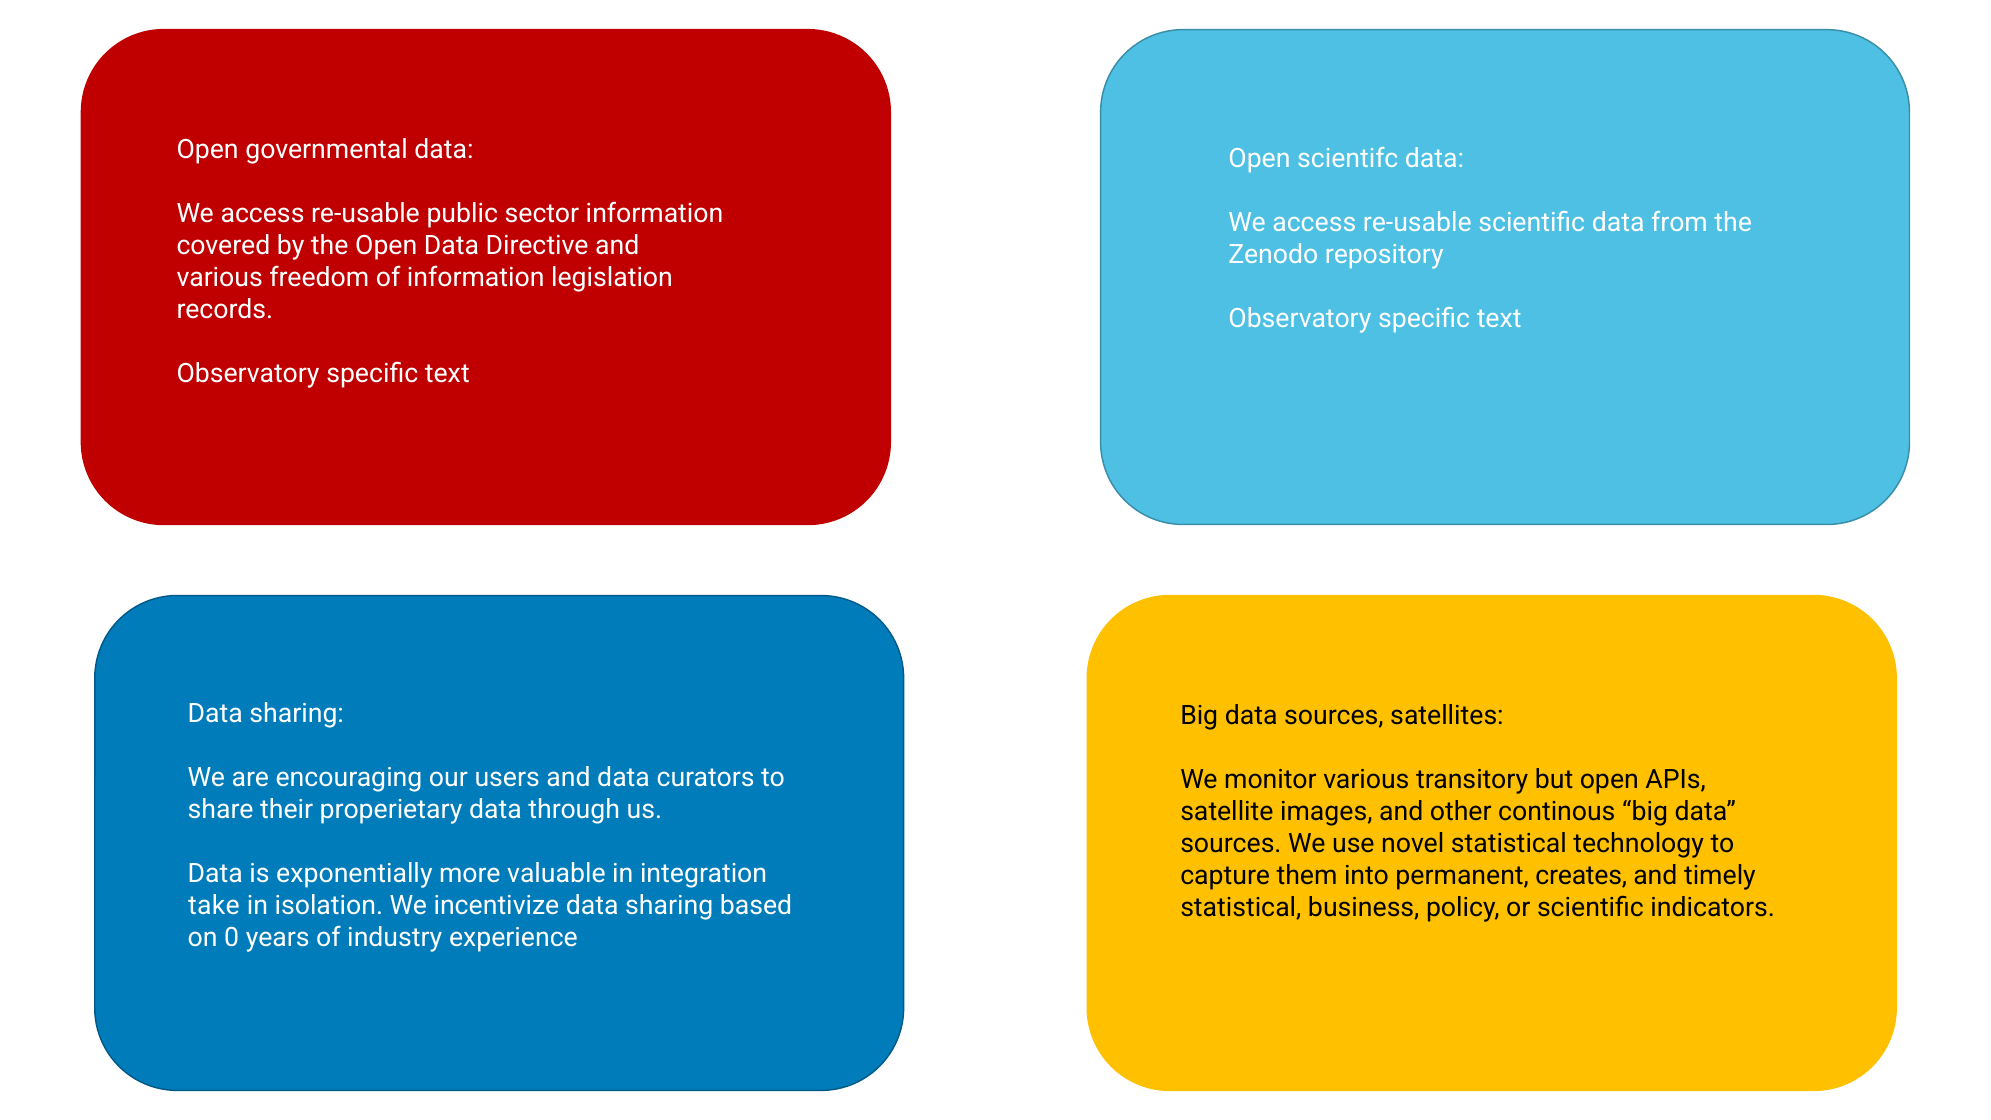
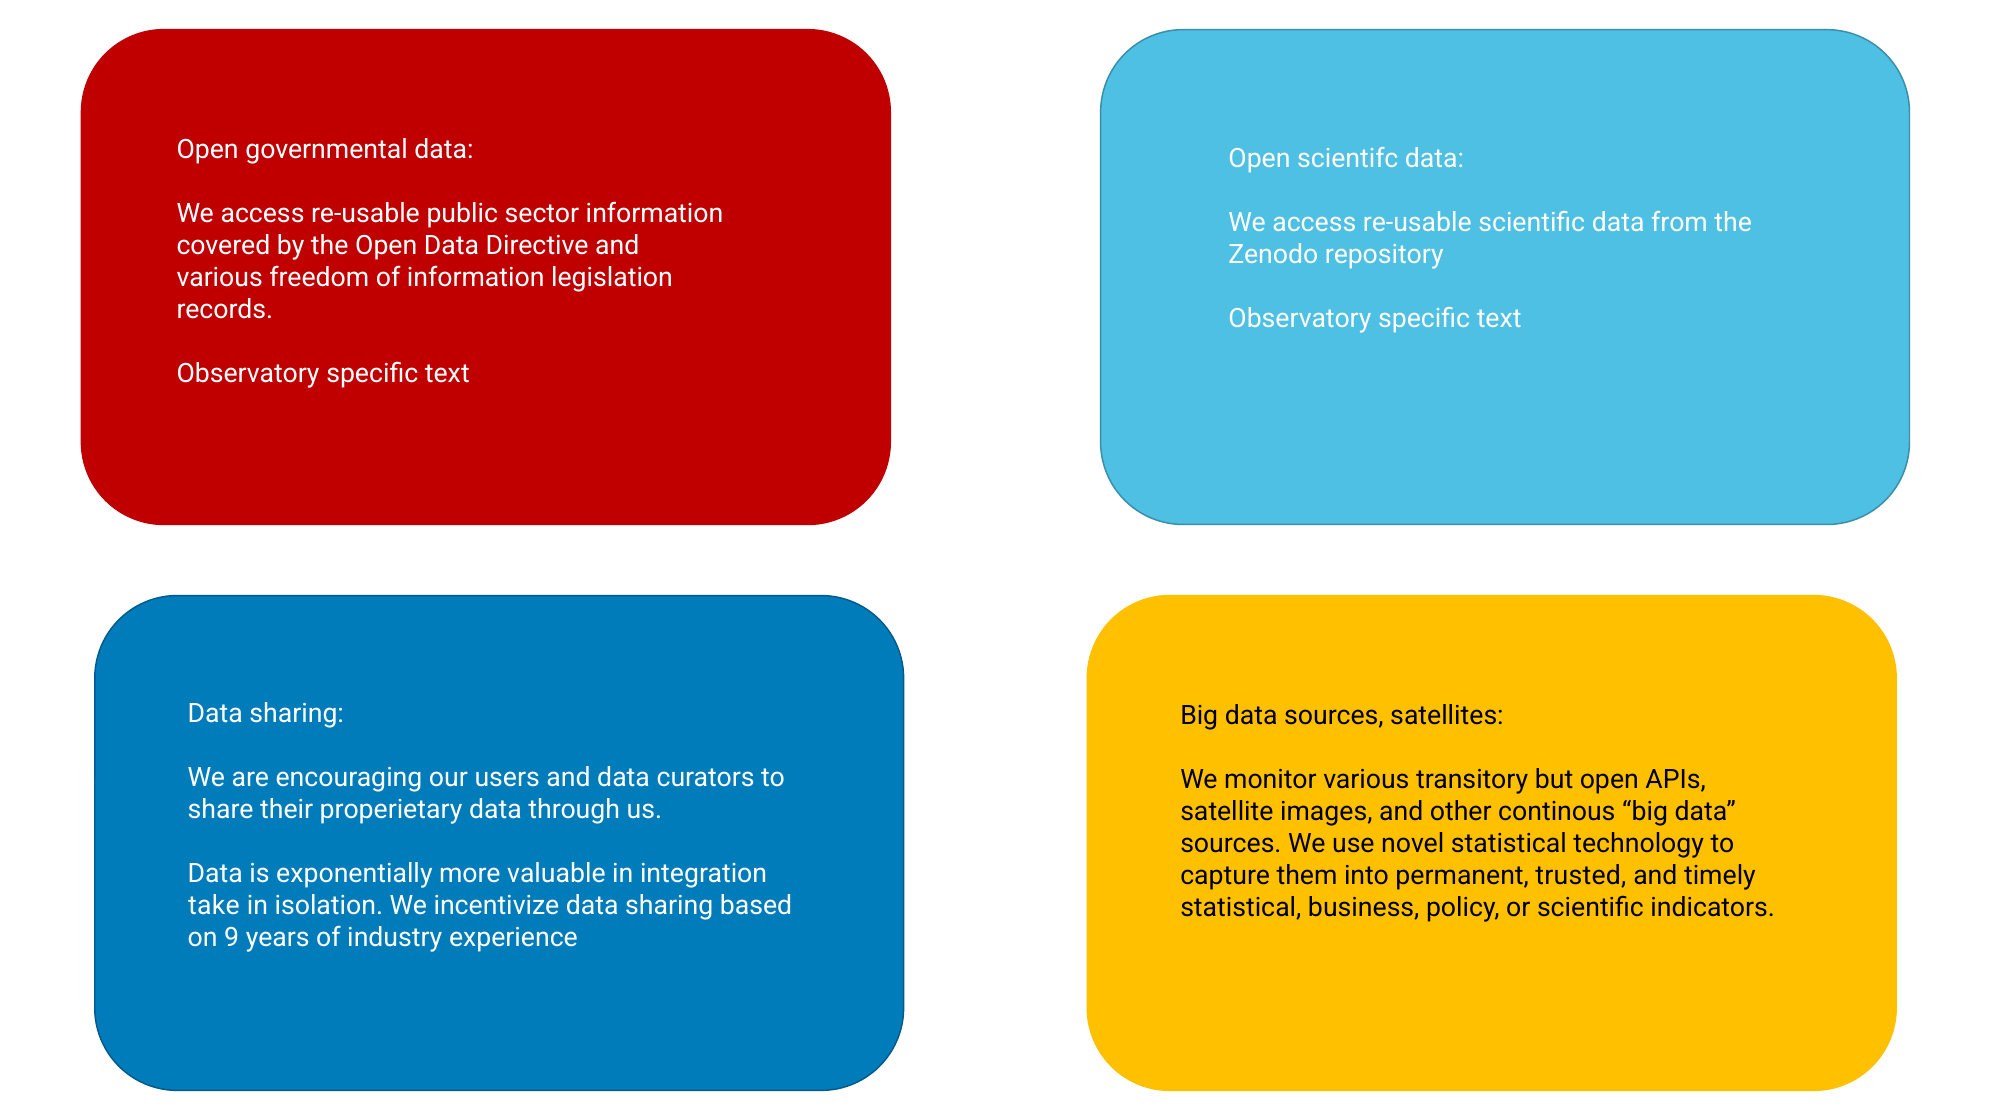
creates: creates -> trusted
0: 0 -> 9
